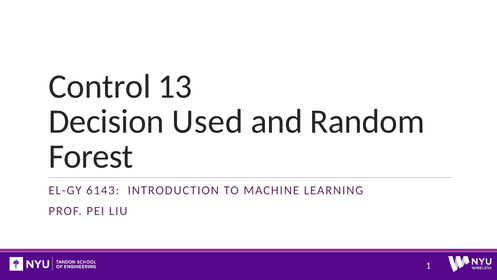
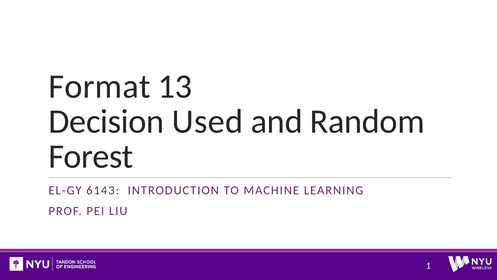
Control: Control -> Format
